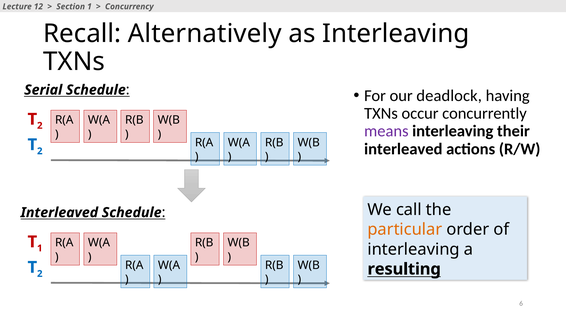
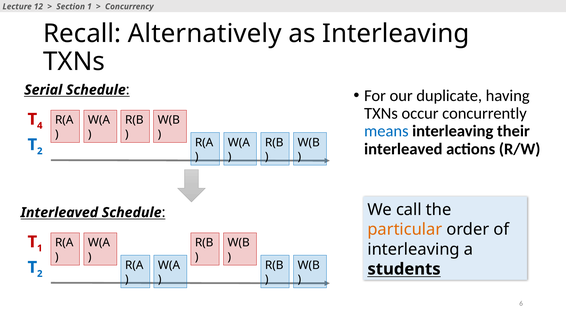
deadlock: deadlock -> duplicate
2 at (40, 126): 2 -> 4
means colour: purple -> blue
resulting: resulting -> students
